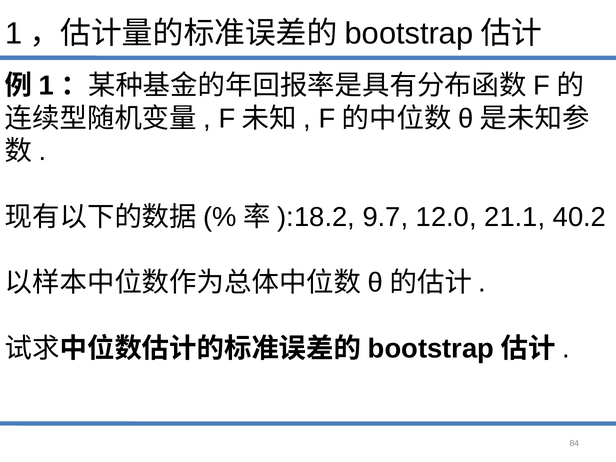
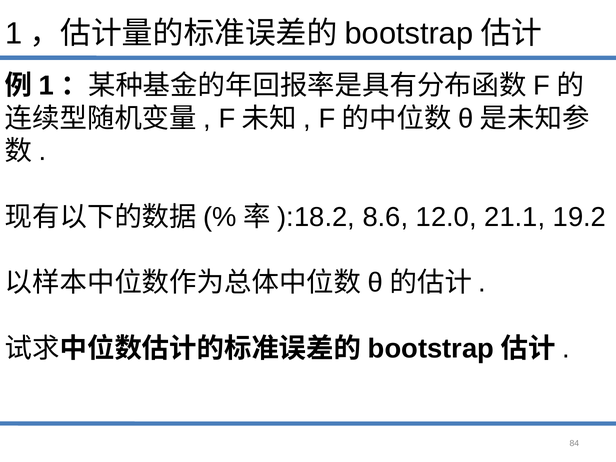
9.7: 9.7 -> 8.6
40.2: 40.2 -> 19.2
